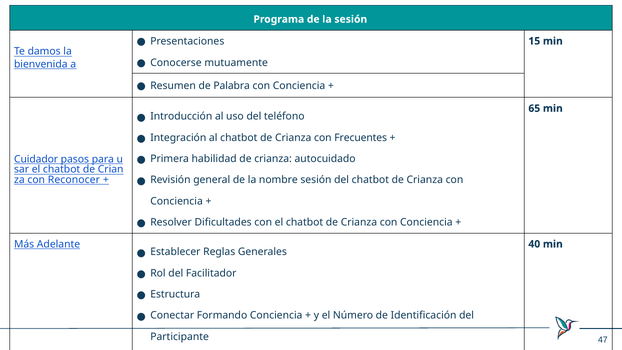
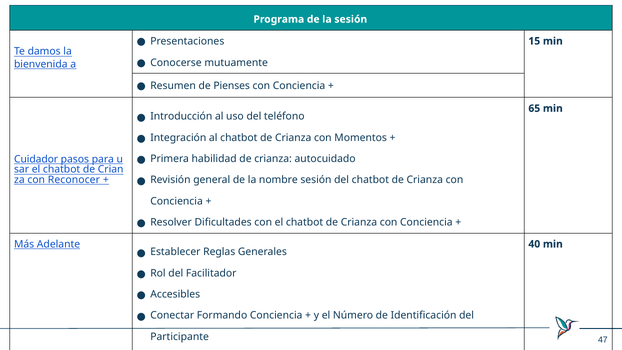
Palabra: Palabra -> Pienses
Frecuentes: Frecuentes -> Momentos
Estructura: Estructura -> Accesibles
